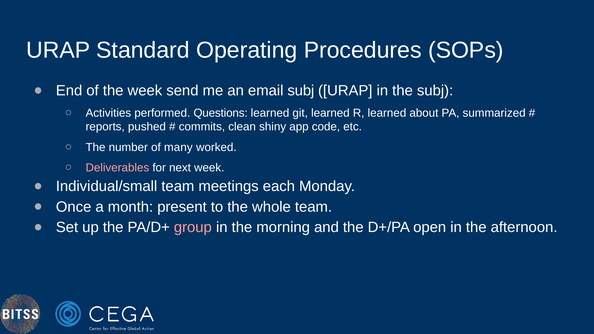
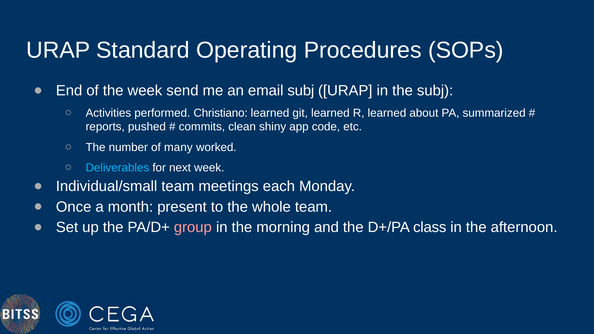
Questions: Questions -> Christiano
Deliverables colour: pink -> light blue
open: open -> class
